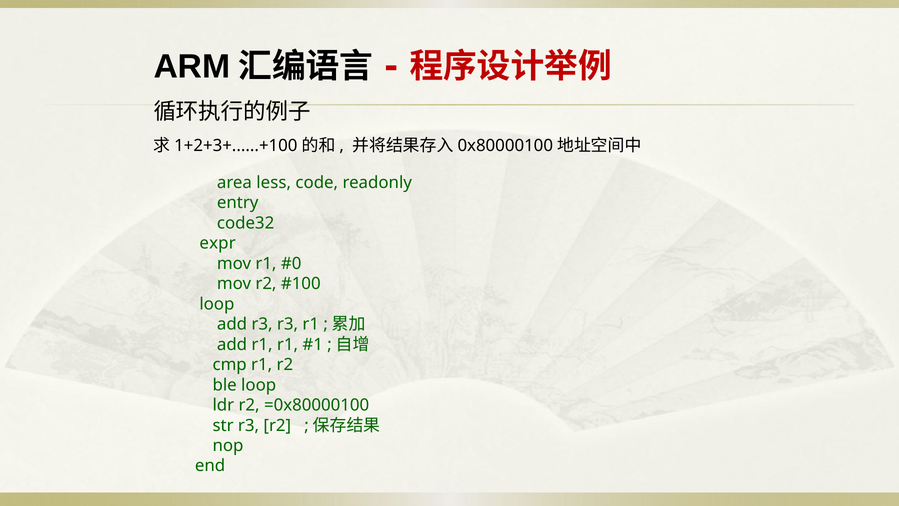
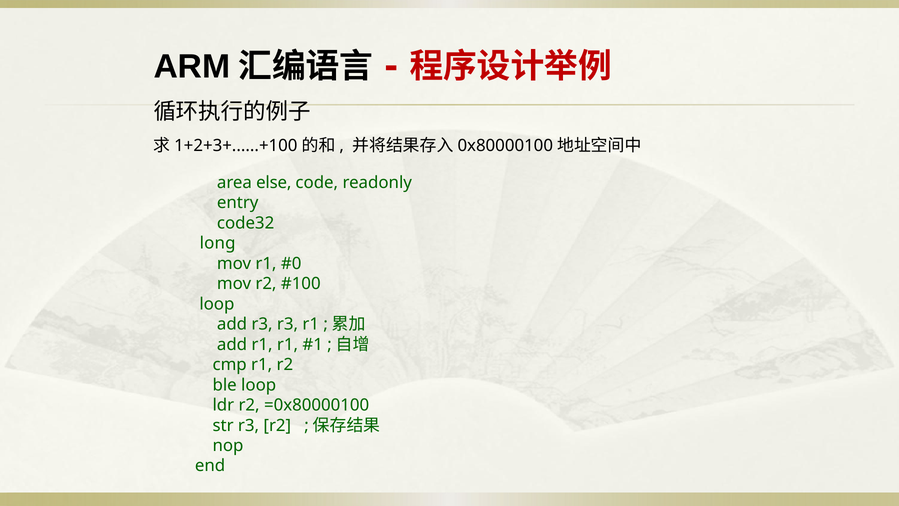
less: less -> else
expr: expr -> long
